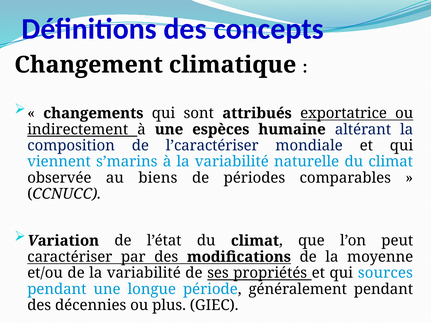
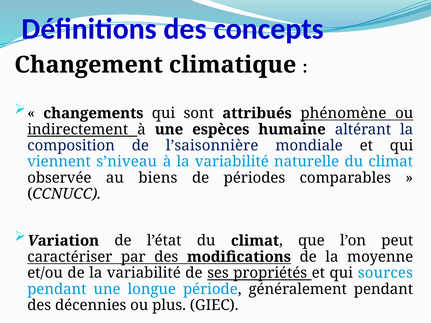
exportatrice: exportatrice -> phénomène
l’caractériser: l’caractériser -> l’saisonnière
s’marins: s’marins -> s’niveau
